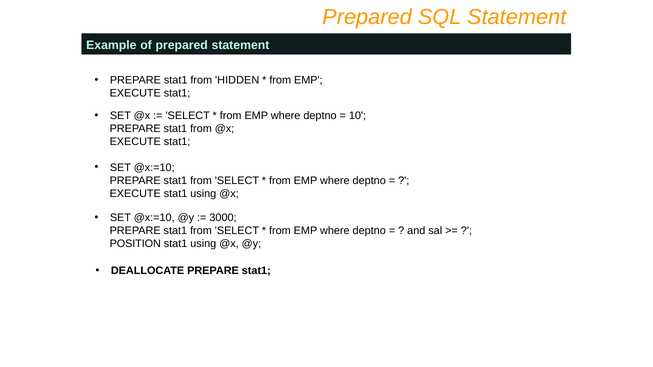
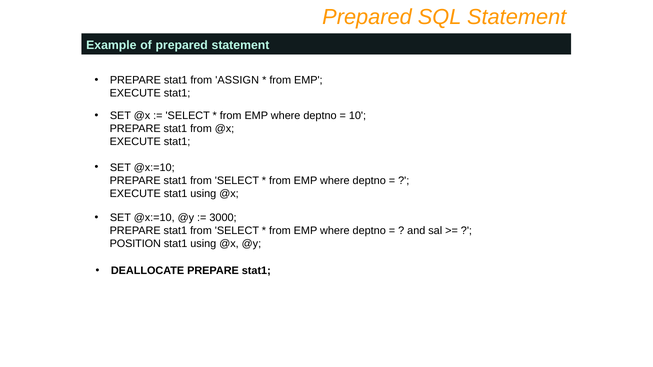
HIDDEN: HIDDEN -> ASSIGN
